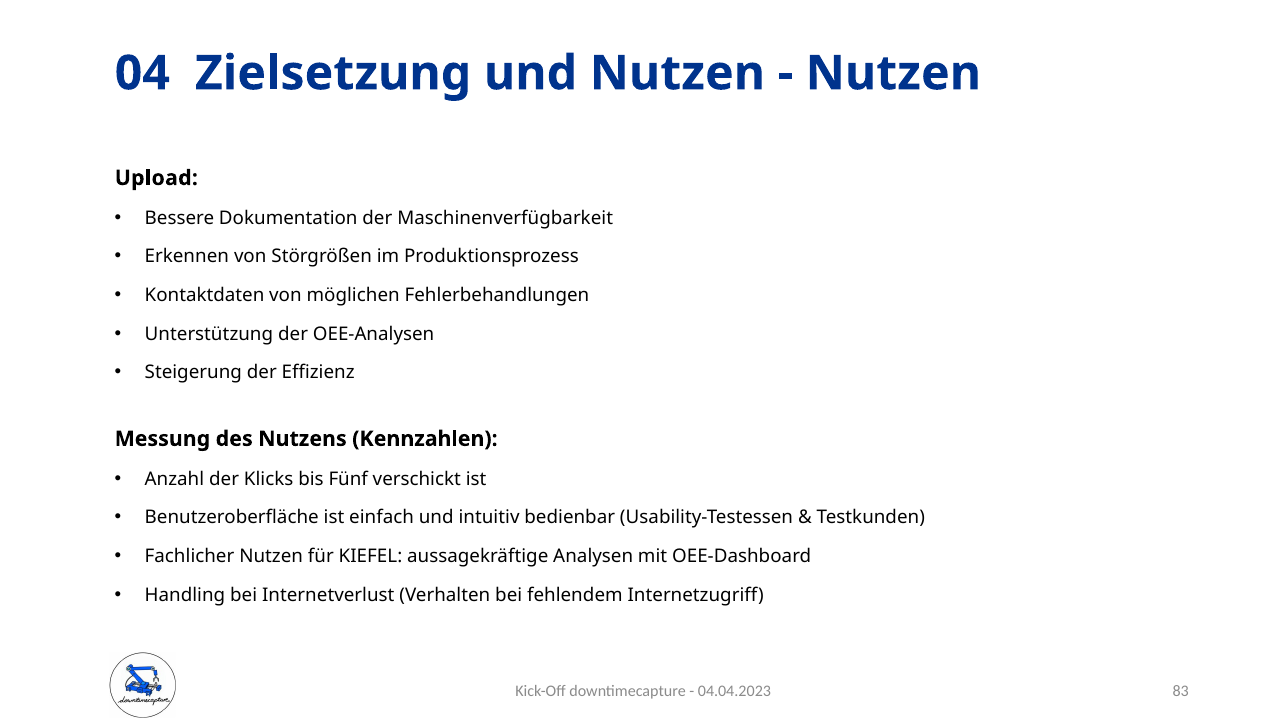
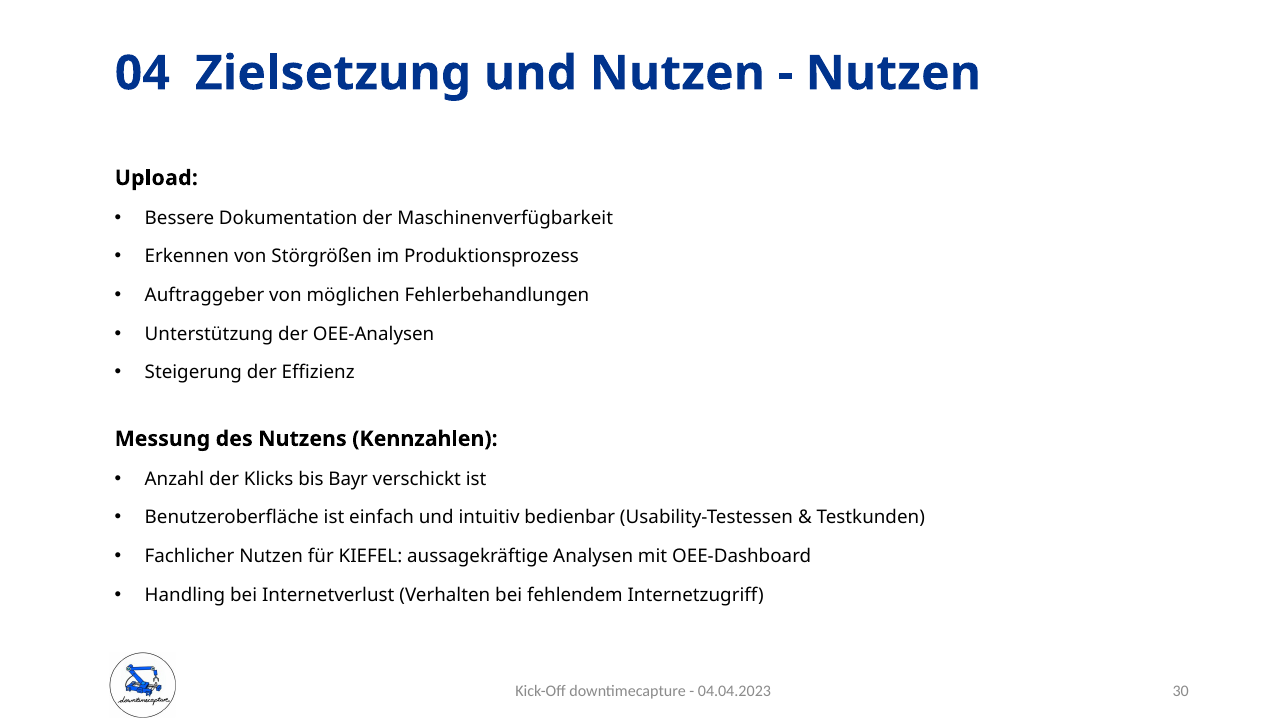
Kontaktdaten: Kontaktdaten -> Auftraggeber
Fünf: Fünf -> Bayr
83: 83 -> 30
